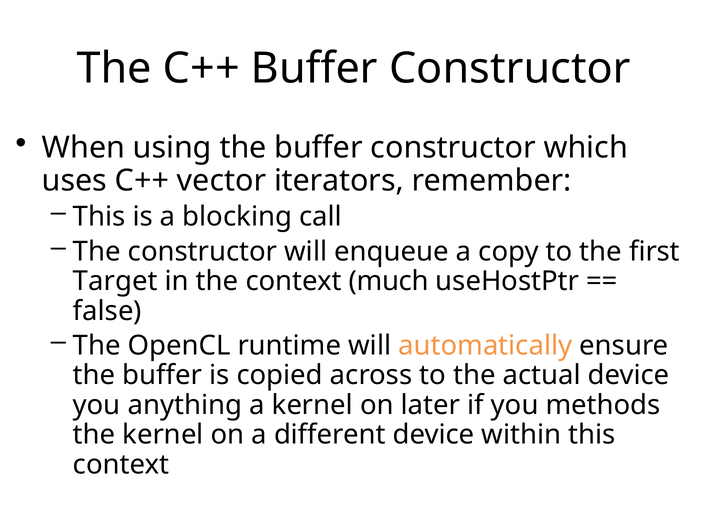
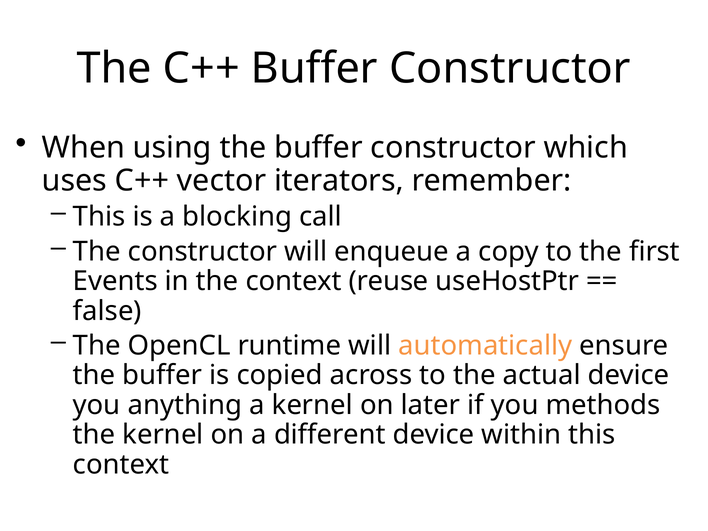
Target: Target -> Events
much: much -> reuse
